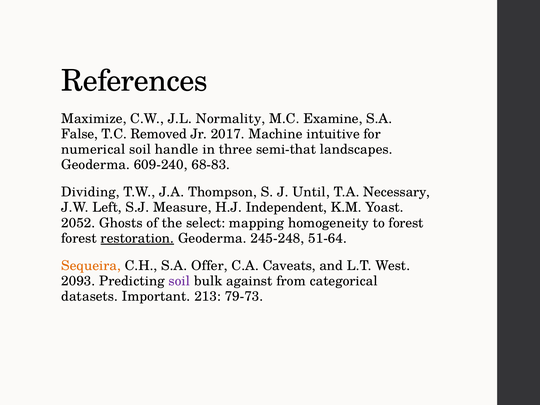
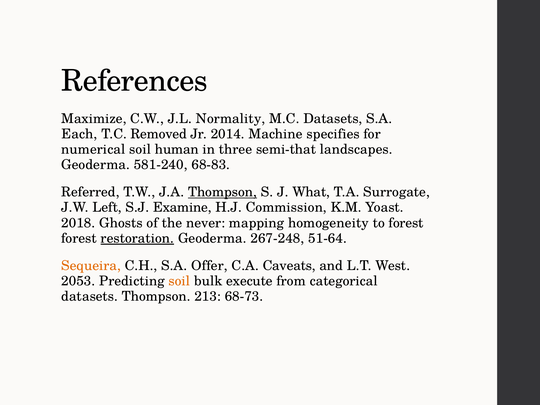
M.C Examine: Examine -> Datasets
False: False -> Each
2017: 2017 -> 2014
intuitive: intuitive -> specifies
handle: handle -> human
609-240: 609-240 -> 581-240
Dividing: Dividing -> Referred
Thompson at (222, 192) underline: none -> present
Until: Until -> What
Necessary: Necessary -> Surrogate
Measure: Measure -> Examine
Independent: Independent -> Commission
2052: 2052 -> 2018
select: select -> never
245-248: 245-248 -> 267-248
2093: 2093 -> 2053
soil at (179, 281) colour: purple -> orange
against: against -> execute
datasets Important: Important -> Thompson
79-73: 79-73 -> 68-73
